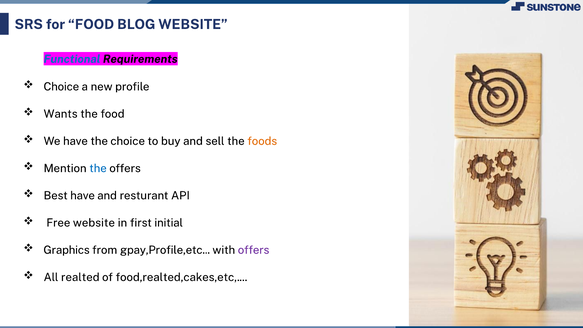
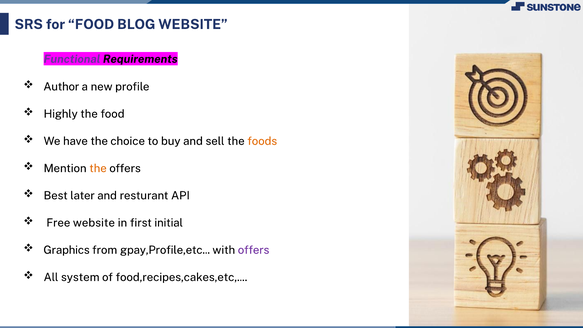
Functional colour: blue -> purple
Choice at (61, 87): Choice -> Author
Wants: Wants -> Highly
the at (98, 168) colour: blue -> orange
Best have: have -> later
realted: realted -> system
food,realted,cakes,etc: food,realted,cakes,etc -> food,recipes,cakes,etc
